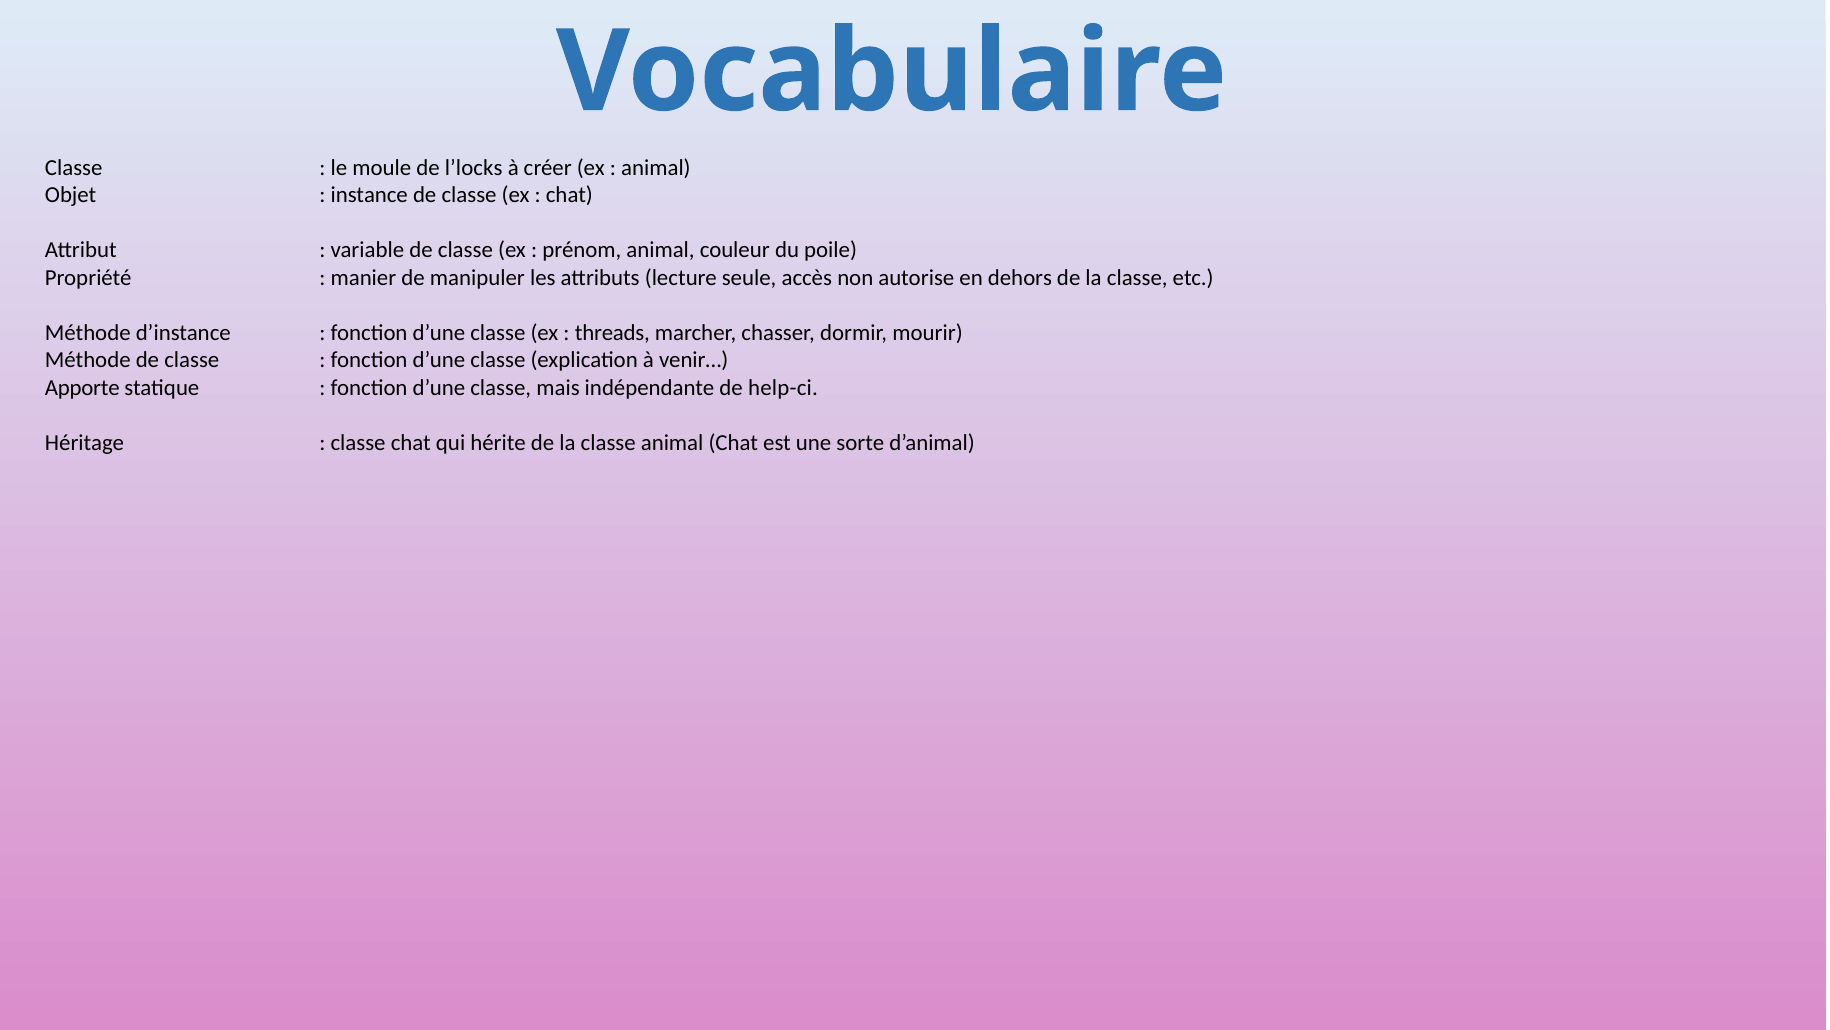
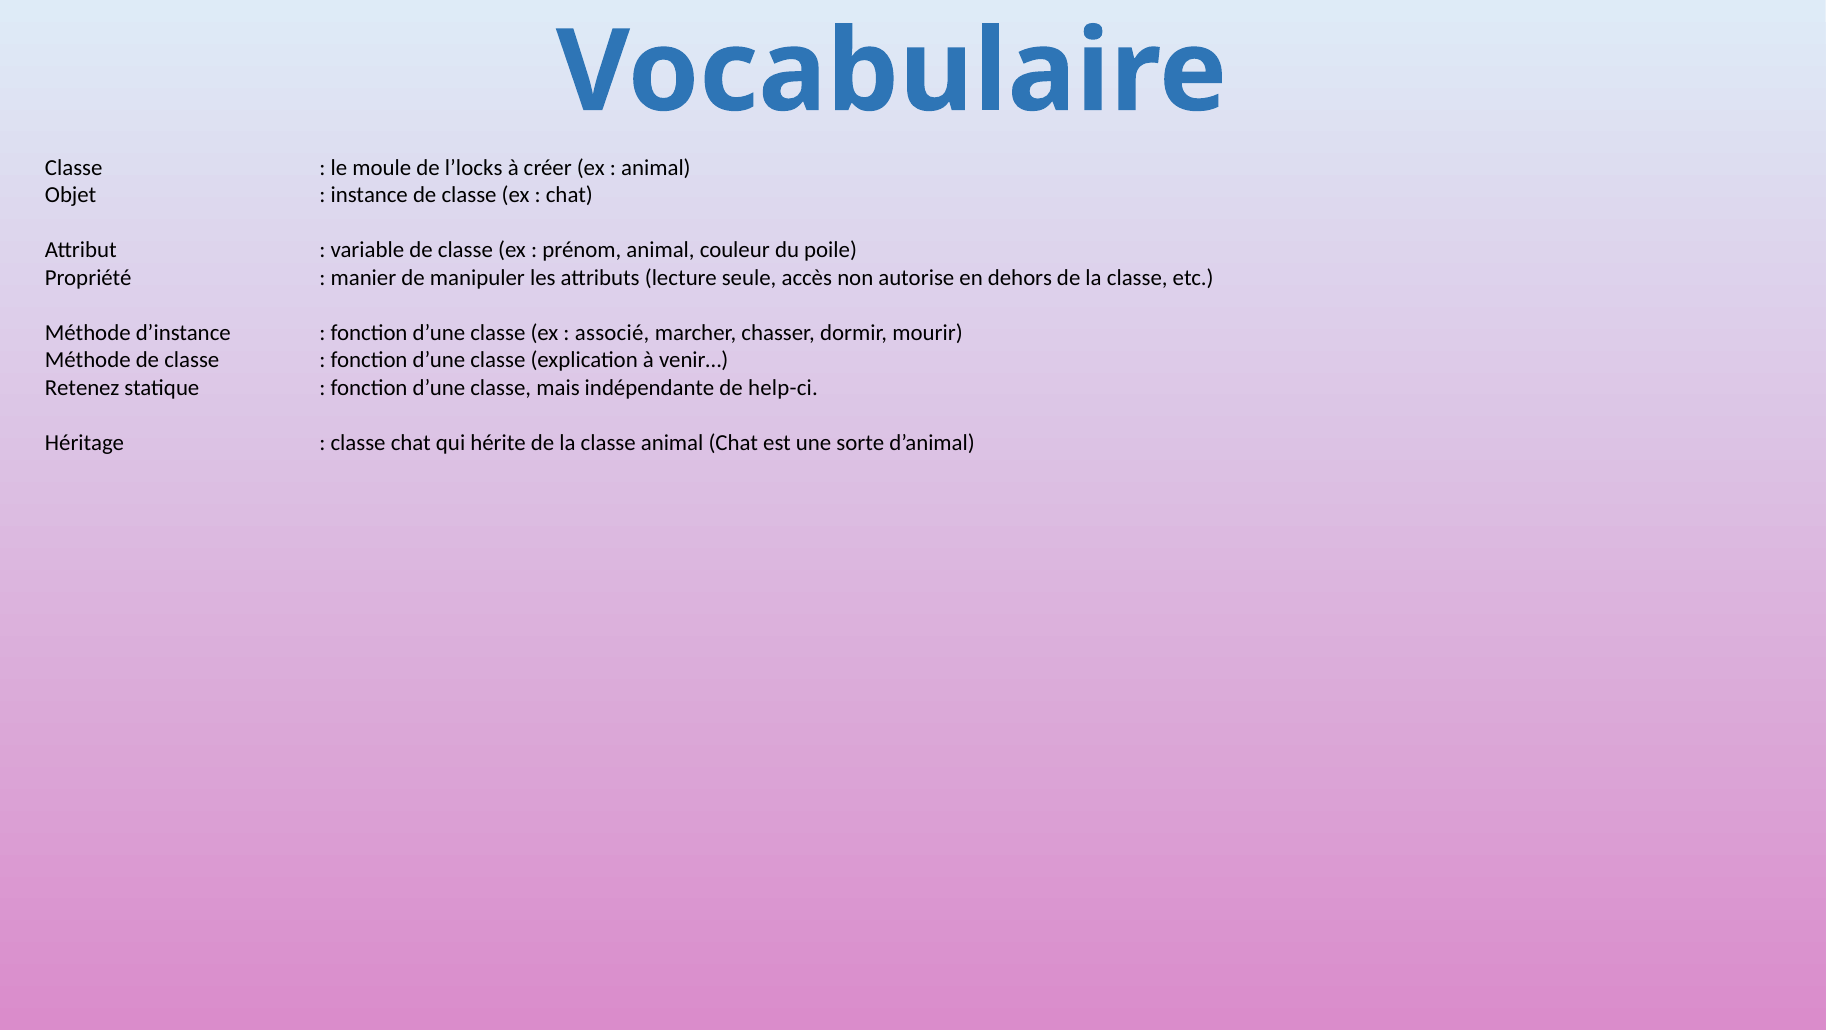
threads: threads -> associé
Apporte: Apporte -> Retenez
